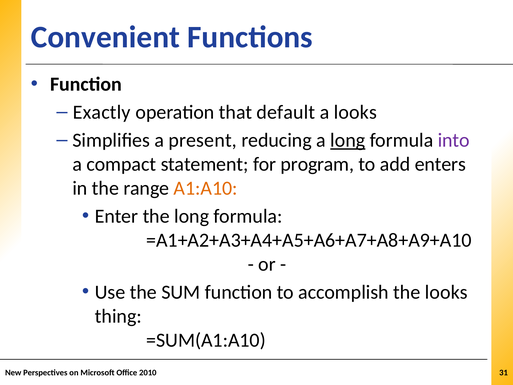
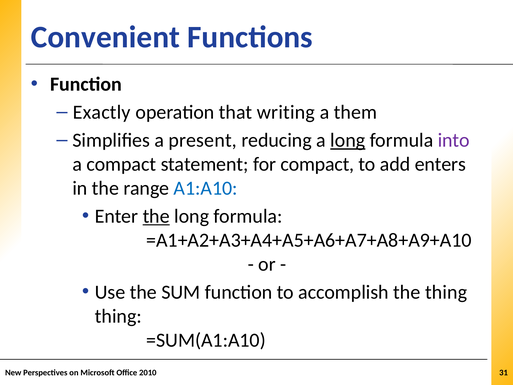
default: default -> writing
a looks: looks -> them
for program: program -> compact
A1:A10 colour: orange -> blue
the at (156, 216) underline: none -> present
the looks: looks -> thing
